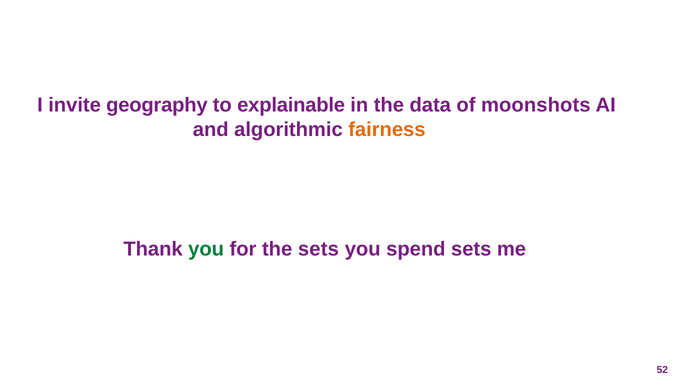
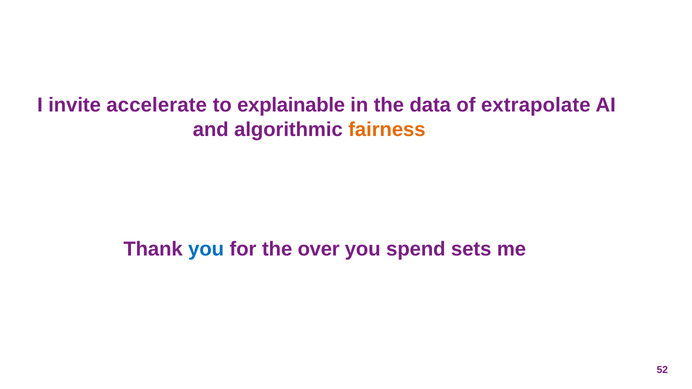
geography: geography -> accelerate
moonshots: moonshots -> extrapolate
you at (206, 249) colour: green -> blue
the sets: sets -> over
